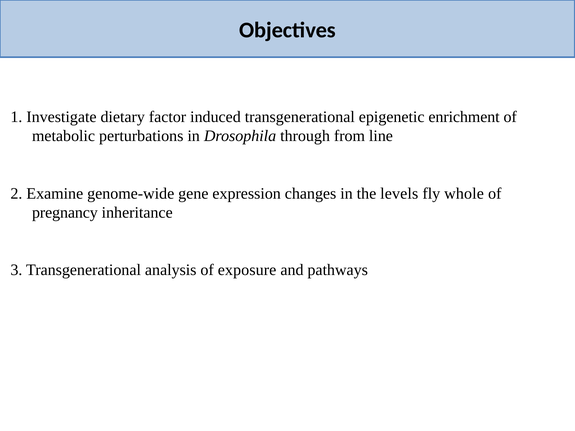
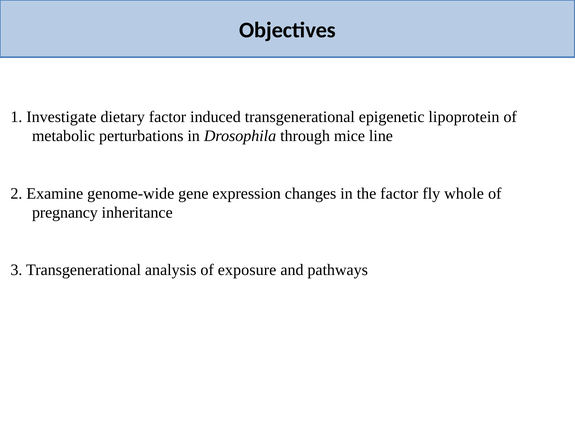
enrichment: enrichment -> lipoprotein
from: from -> mice
the levels: levels -> factor
